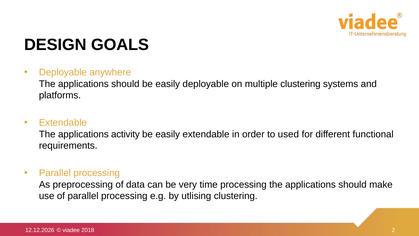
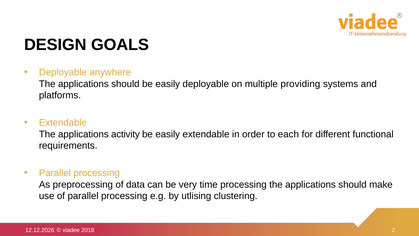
multiple clustering: clustering -> providing
used: used -> each
